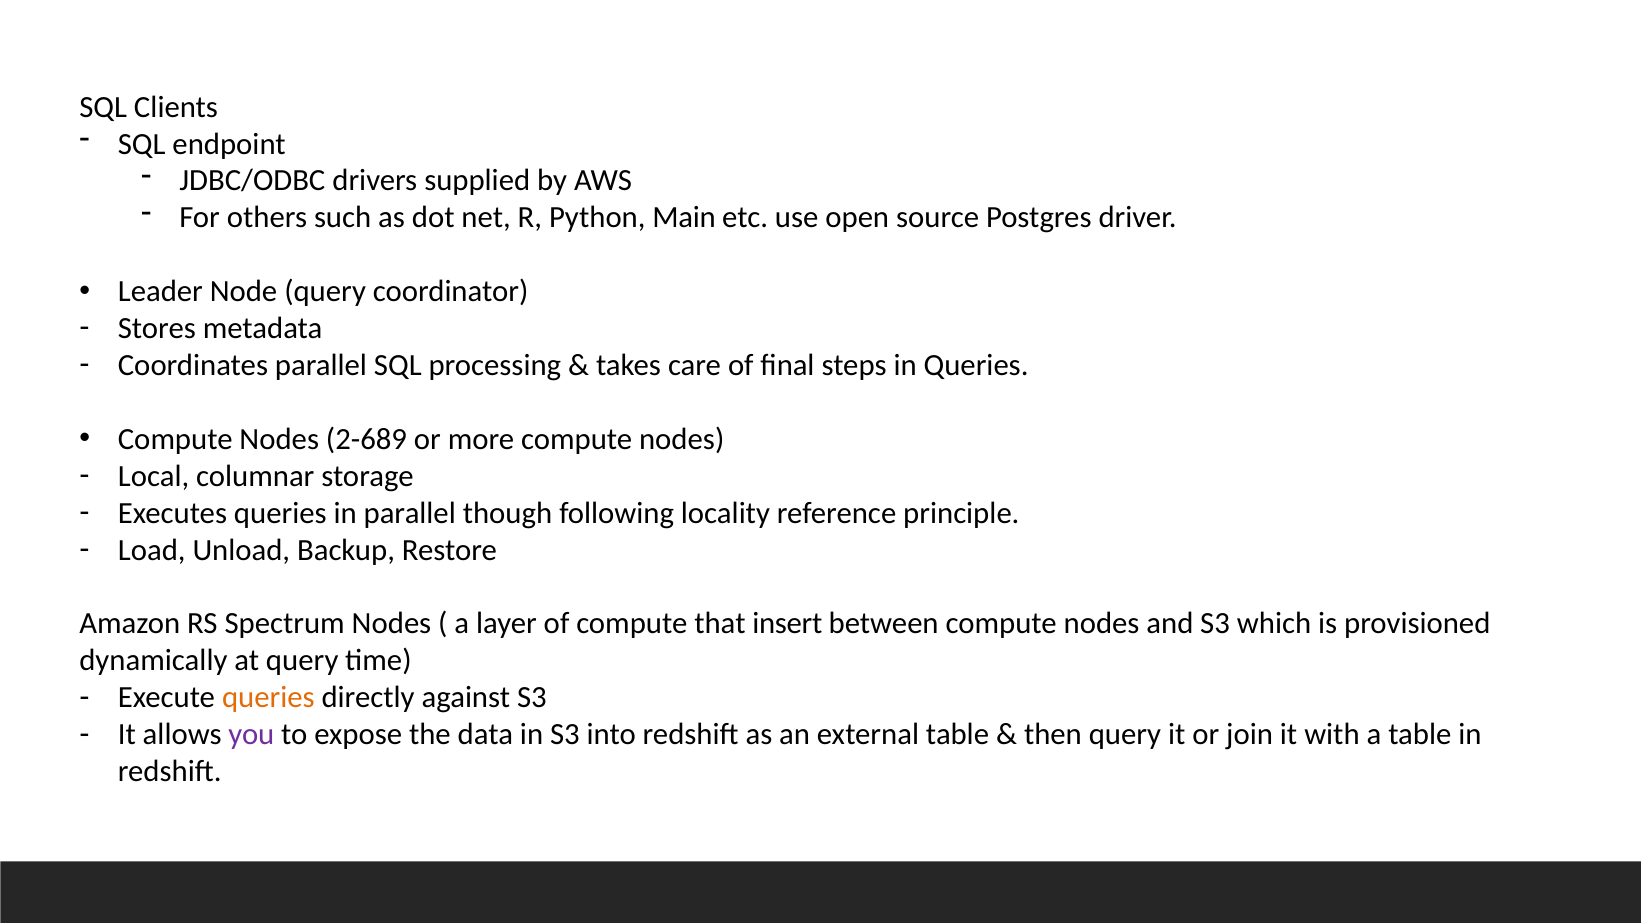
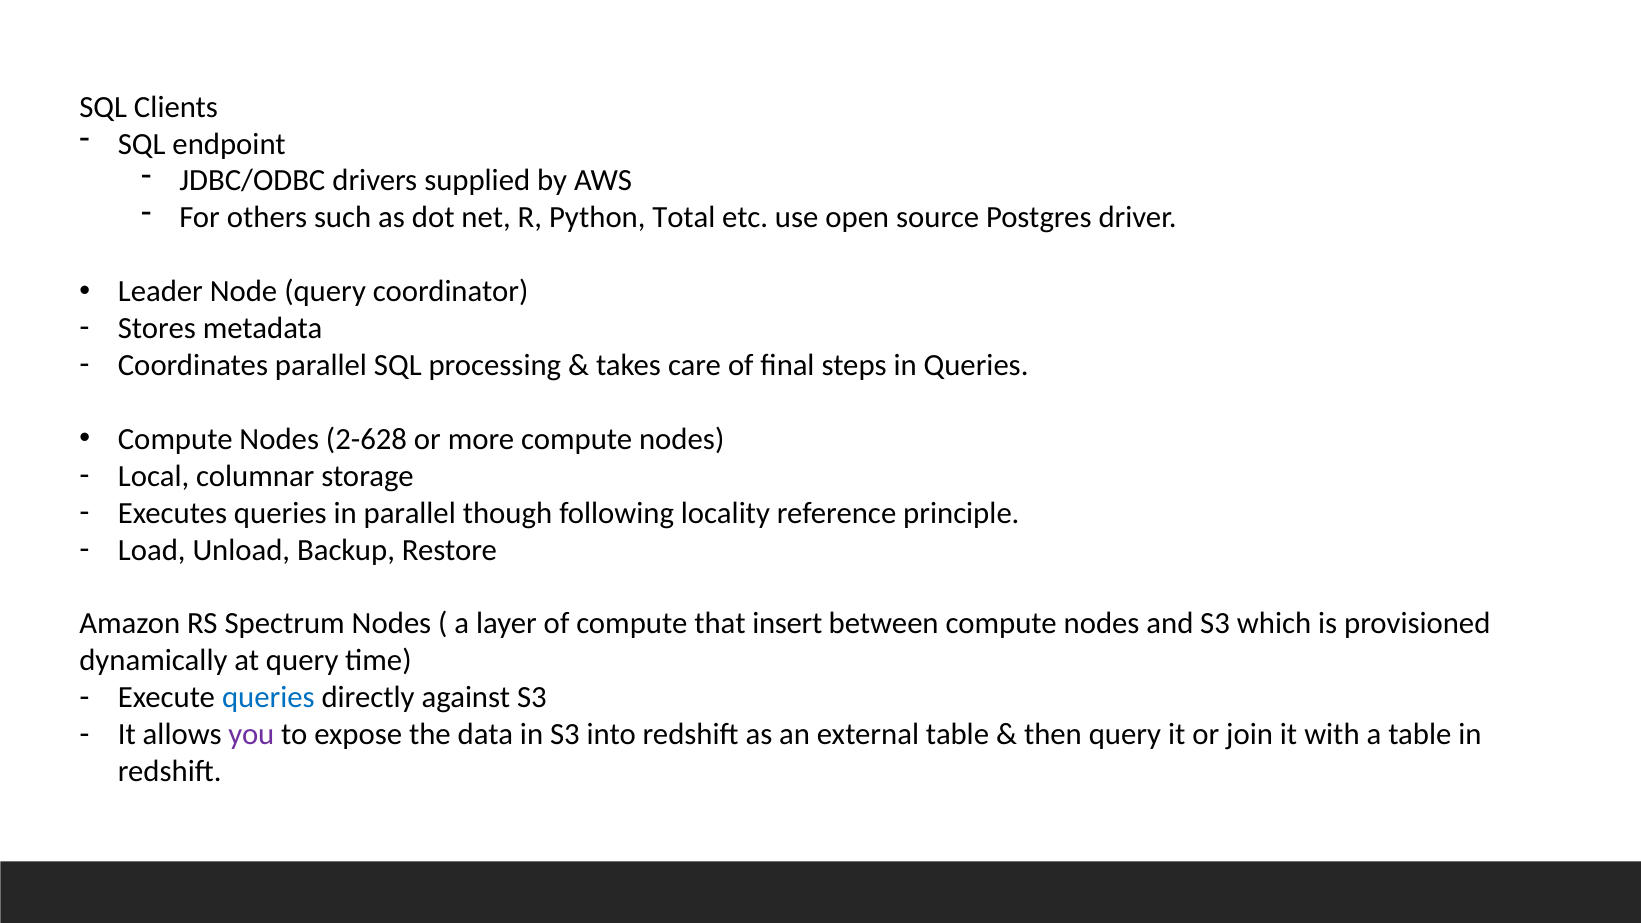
Main: Main -> Total
2-689: 2-689 -> 2-628
queries at (268, 698) colour: orange -> blue
